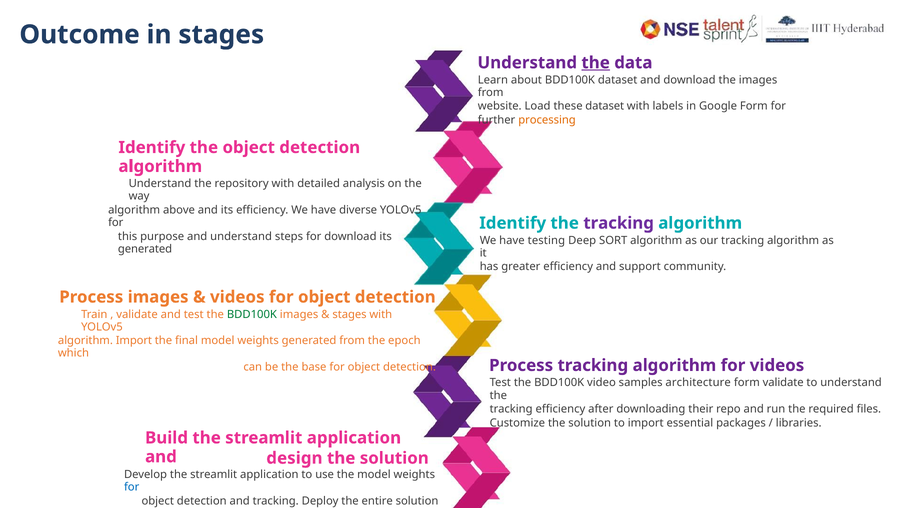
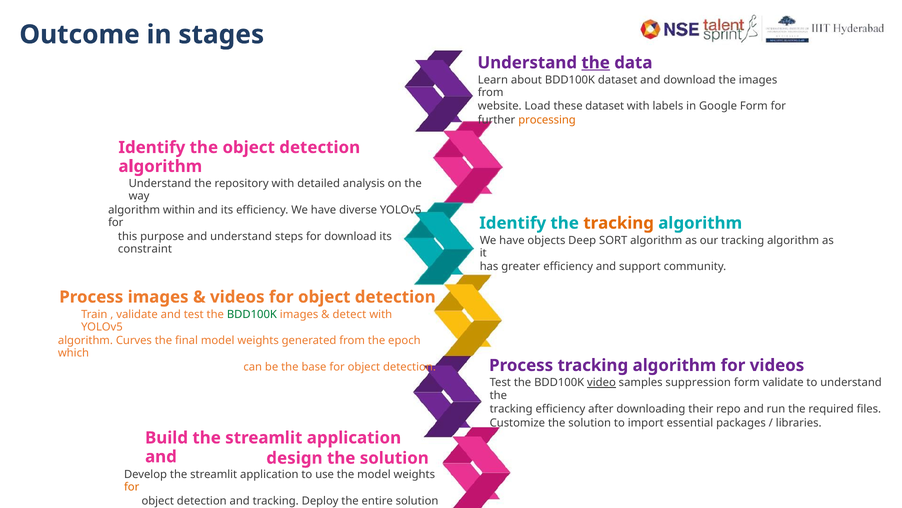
above: above -> within
tracking at (619, 223) colour: purple -> orange
testing: testing -> objects
generated at (145, 249): generated -> constraint
stages at (350, 314): stages -> detect
algorithm Import: Import -> Curves
video underline: none -> present
architecture: architecture -> suppression
for at (132, 486) colour: blue -> orange
